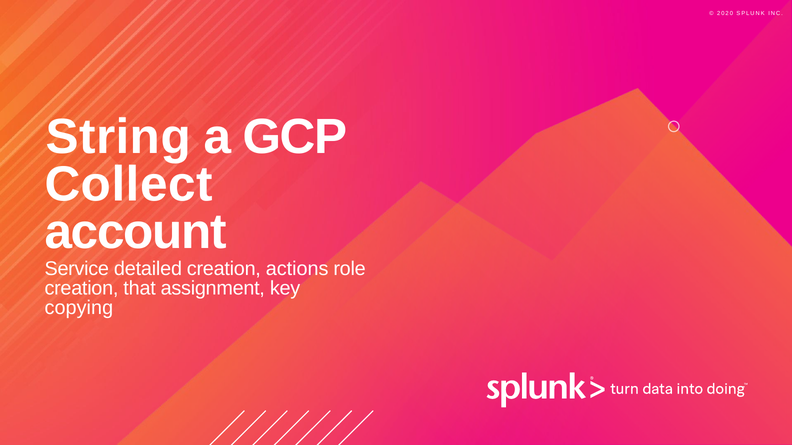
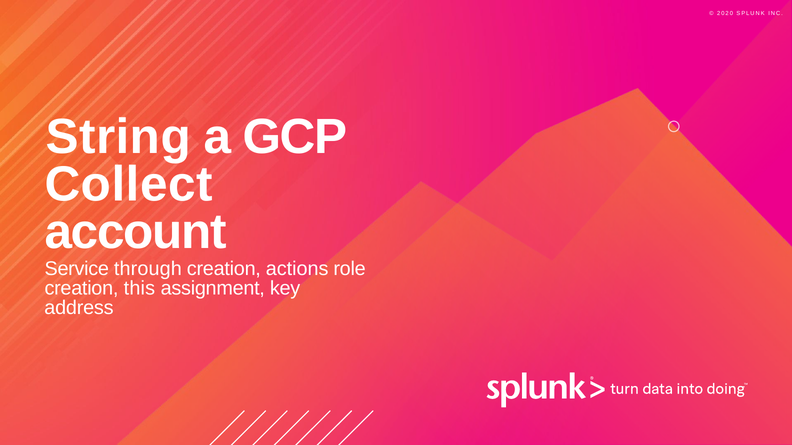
detailed: detailed -> through
that: that -> this
copying: copying -> address
